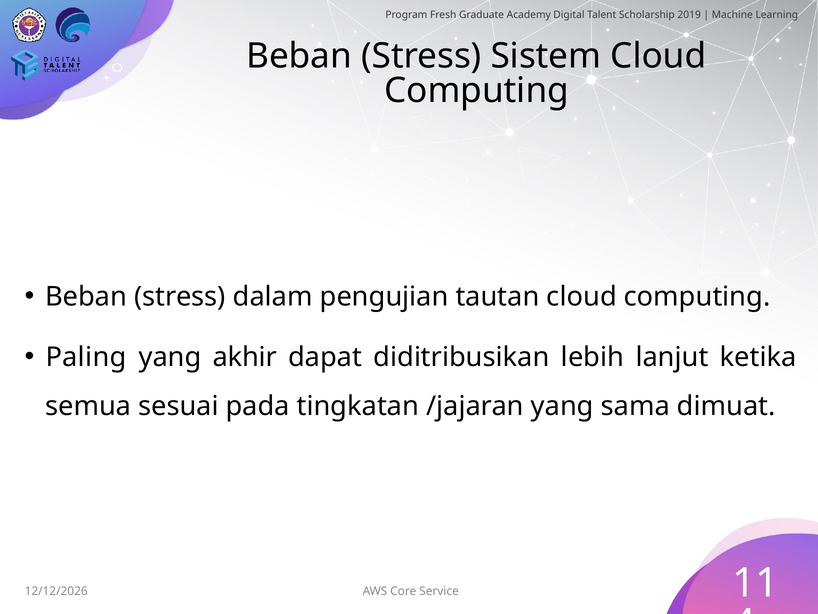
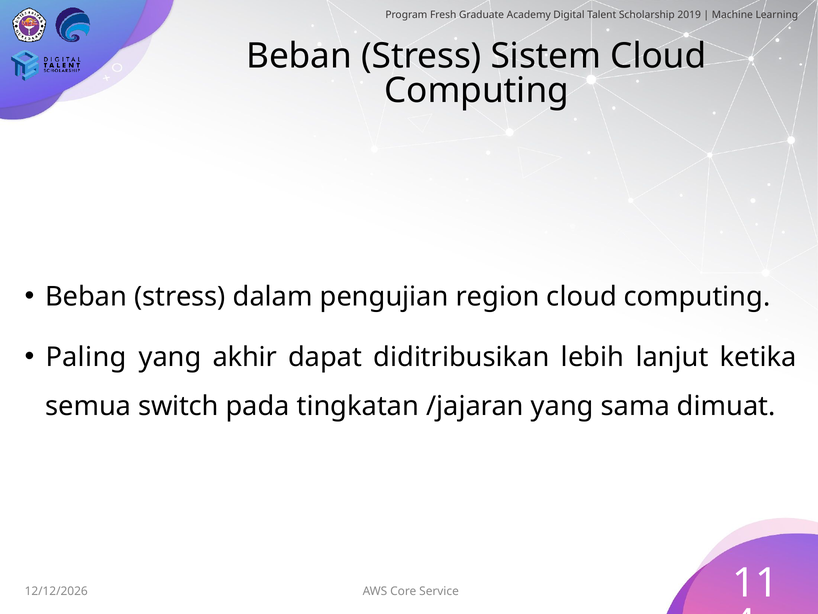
tautan: tautan -> region
sesuai: sesuai -> switch
